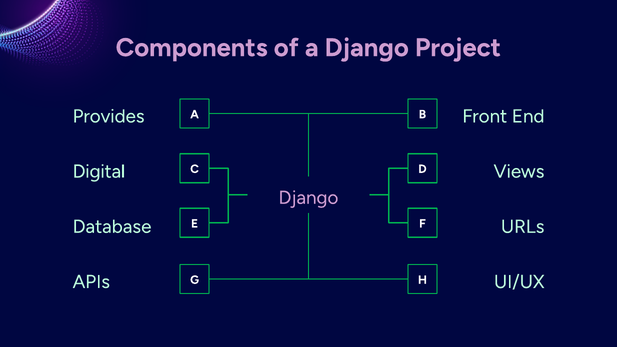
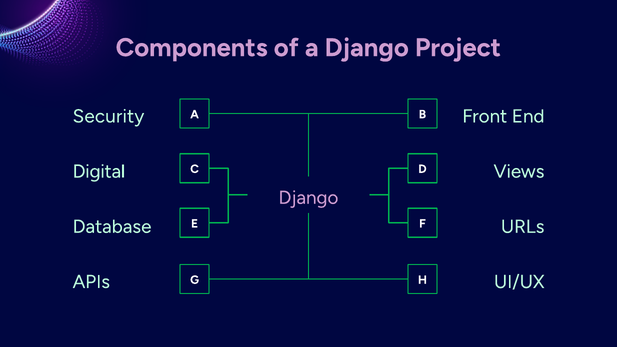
Provides: Provides -> Security
